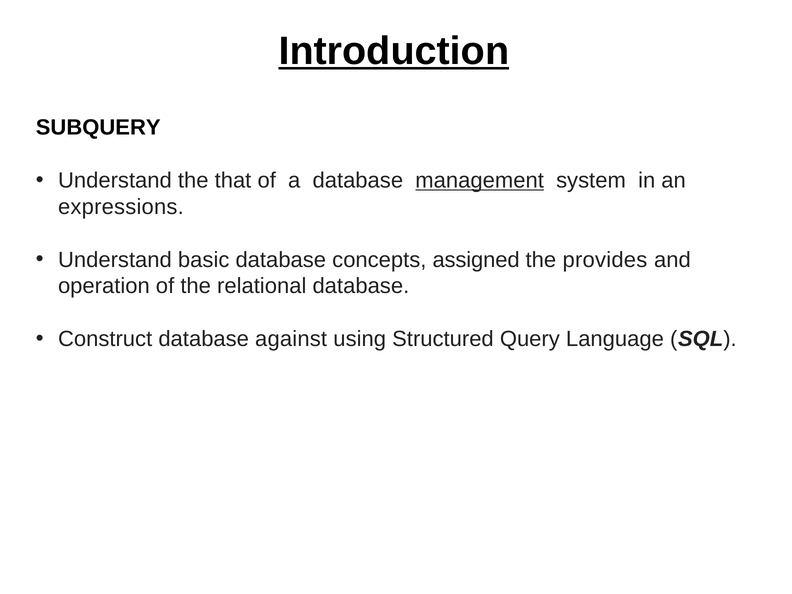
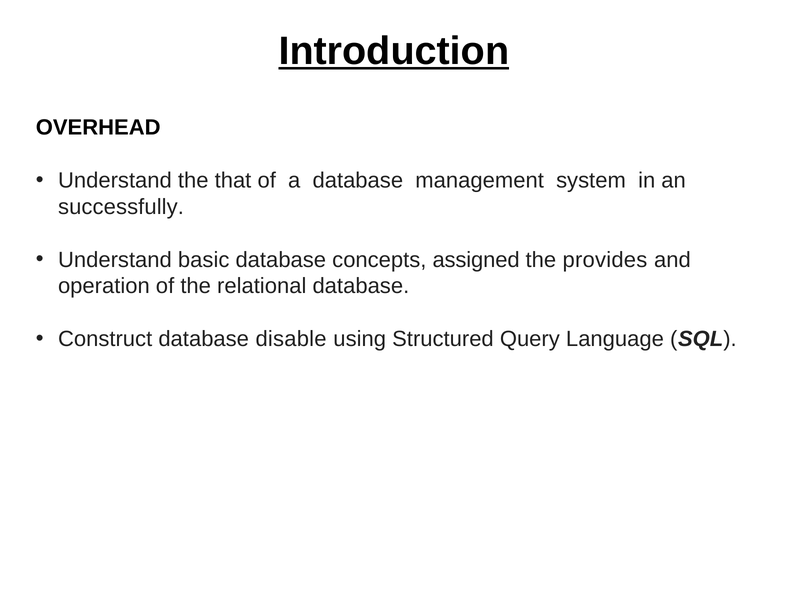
SUBQUERY: SUBQUERY -> OVERHEAD
management underline: present -> none
expressions: expressions -> successfully
against: against -> disable
